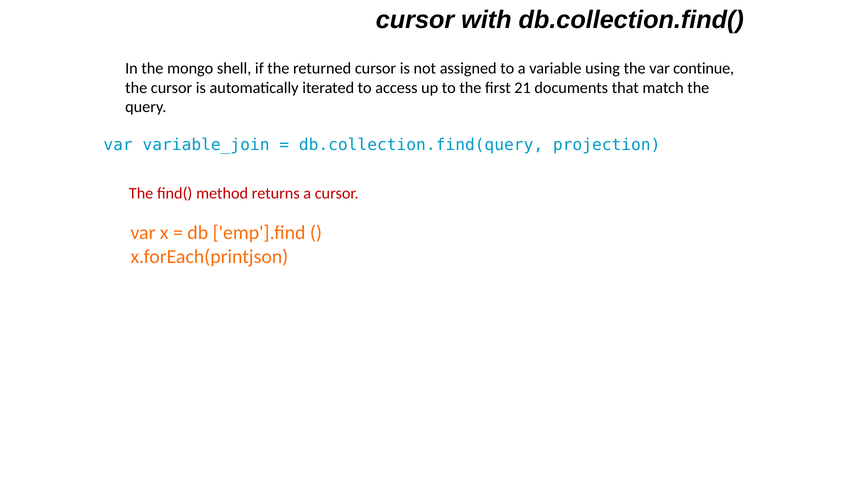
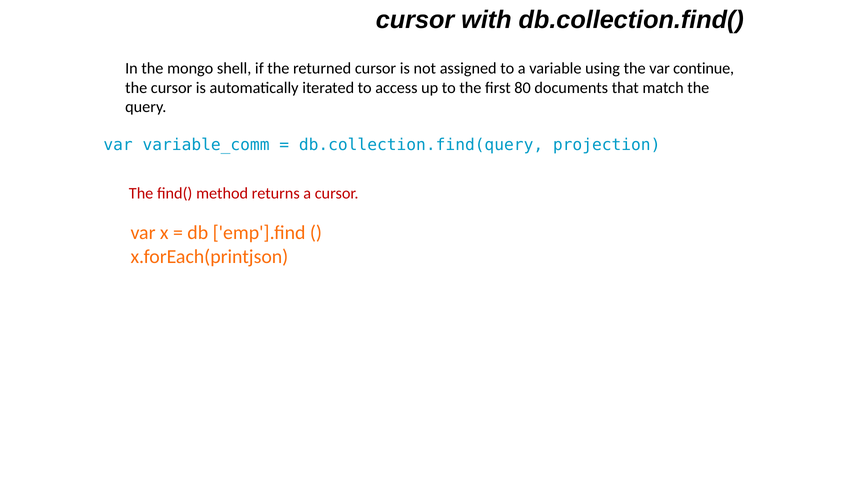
21: 21 -> 80
variable_join: variable_join -> variable_comm
